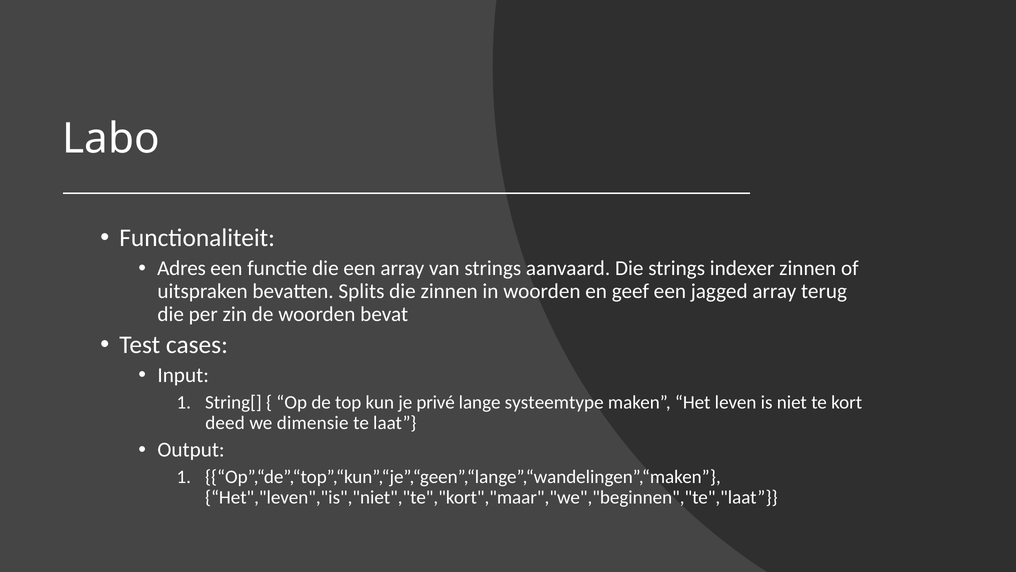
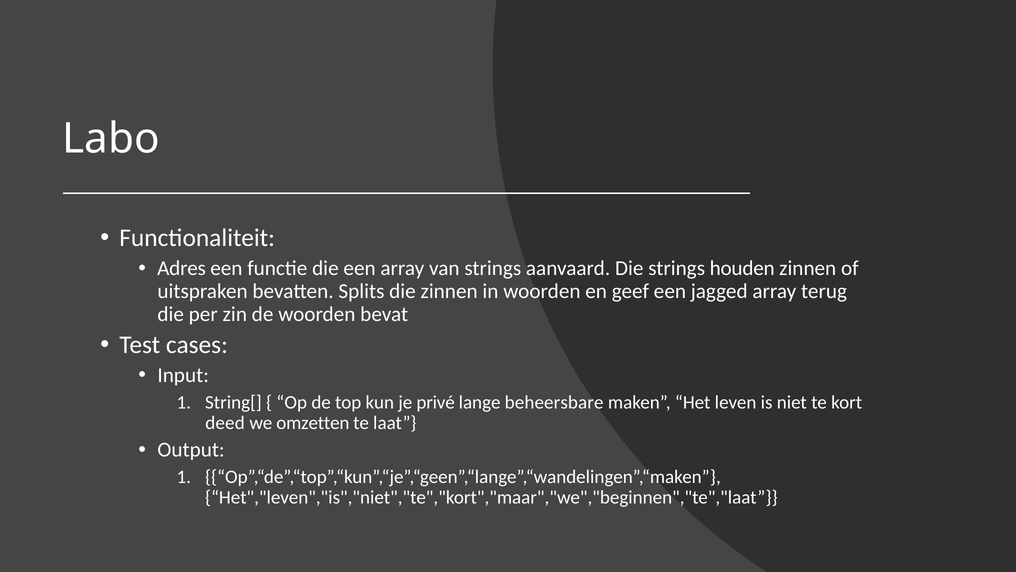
indexer: indexer -> houden
systeemtype: systeemtype -> beheersbare
dimensie: dimensie -> omzetten
